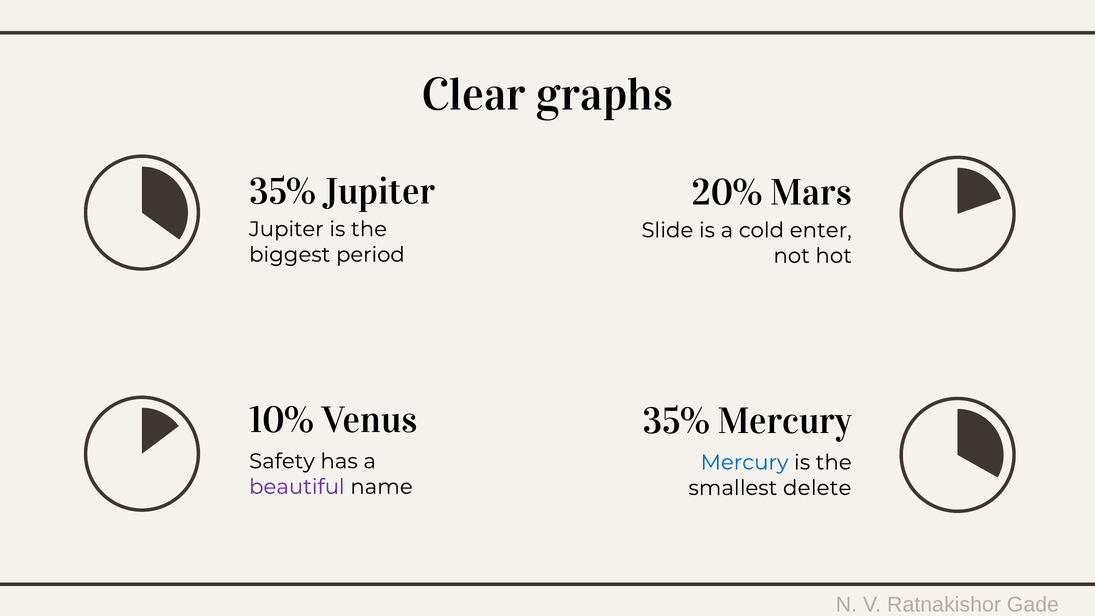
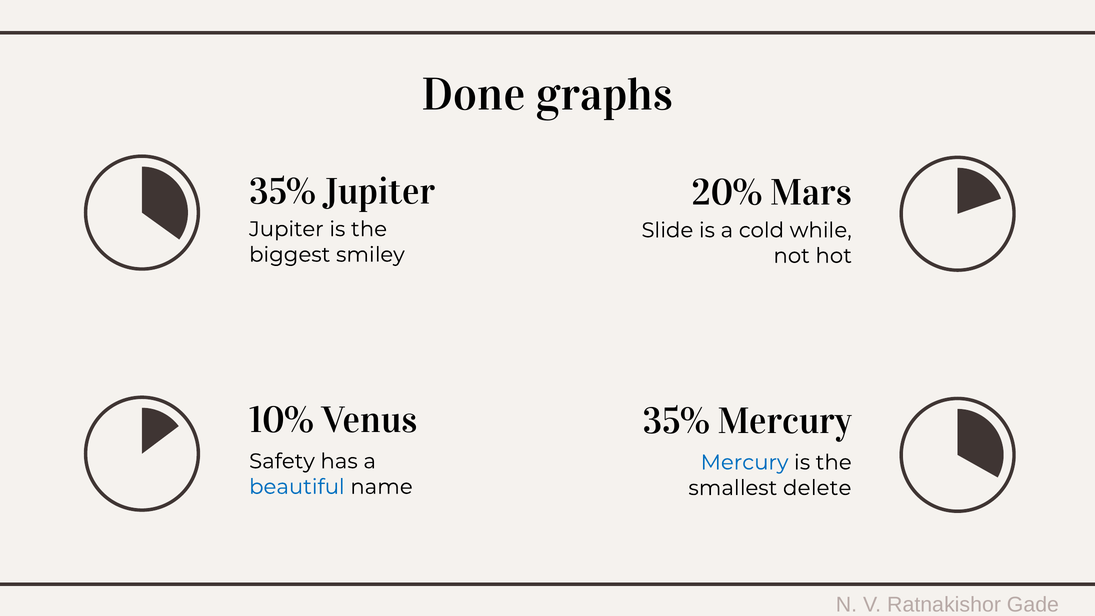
Clear: Clear -> Done
enter: enter -> while
period: period -> smiley
beautiful colour: purple -> blue
